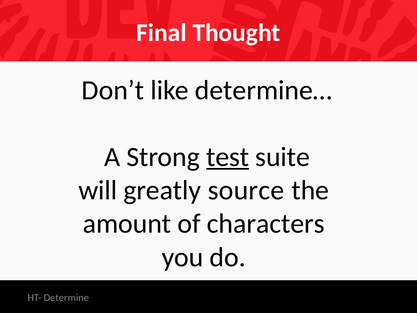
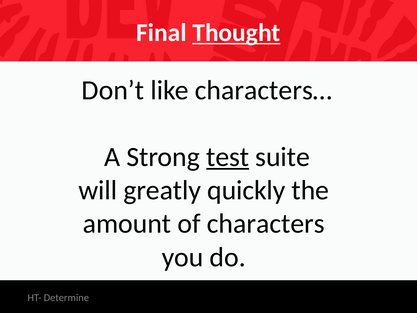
Thought underline: none -> present
determine…: determine… -> characters…
source: source -> quickly
